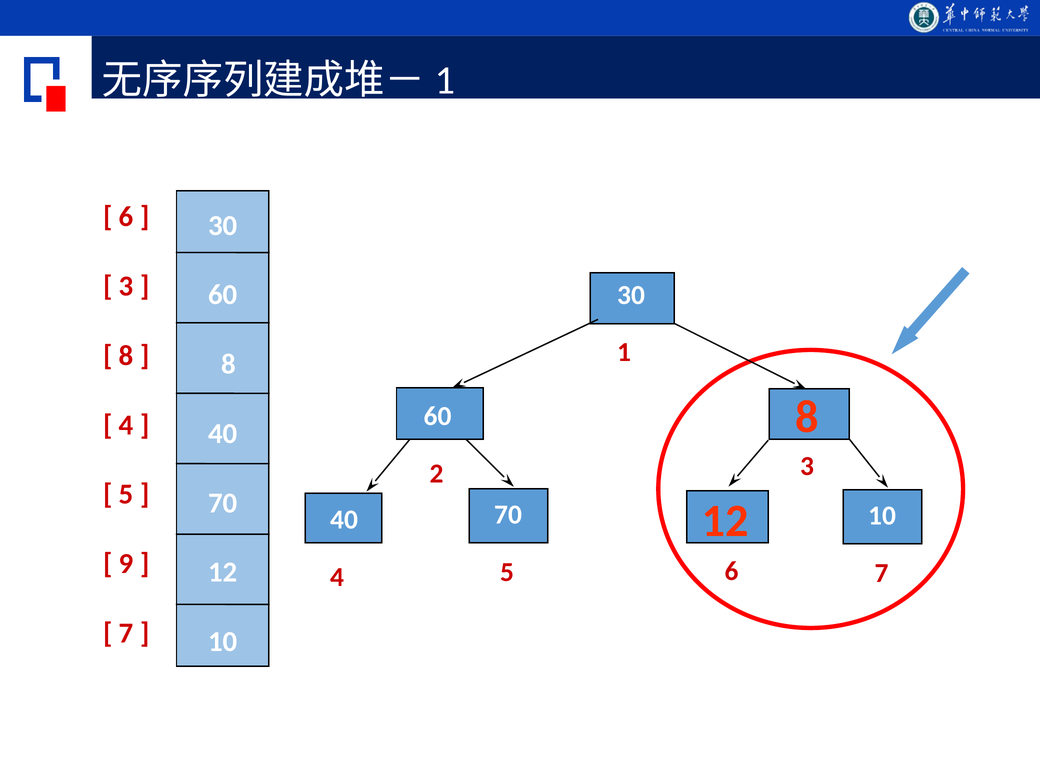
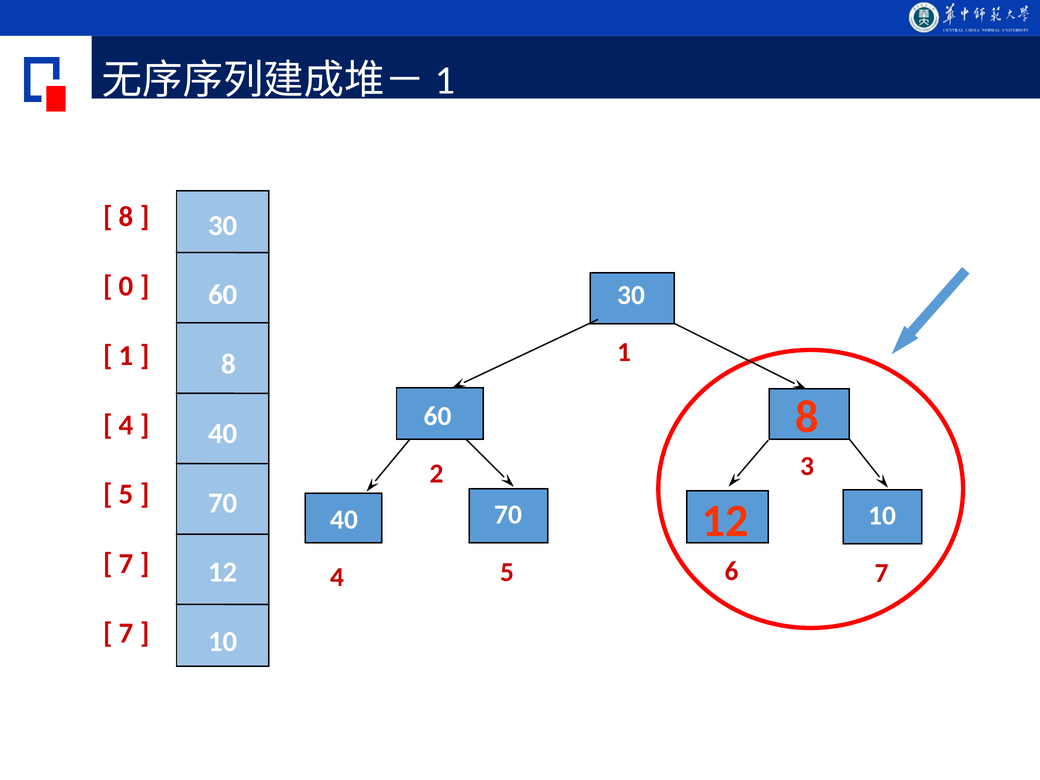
6 at (126, 217): 6 -> 8
3 at (126, 286): 3 -> 0
8 at (126, 356): 8 -> 1
9 at (126, 564): 9 -> 7
